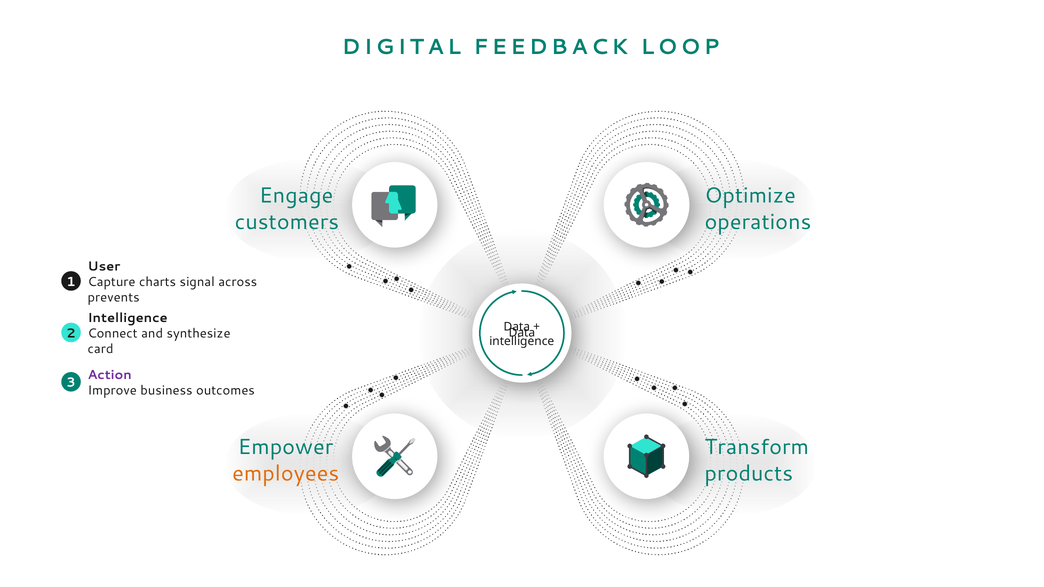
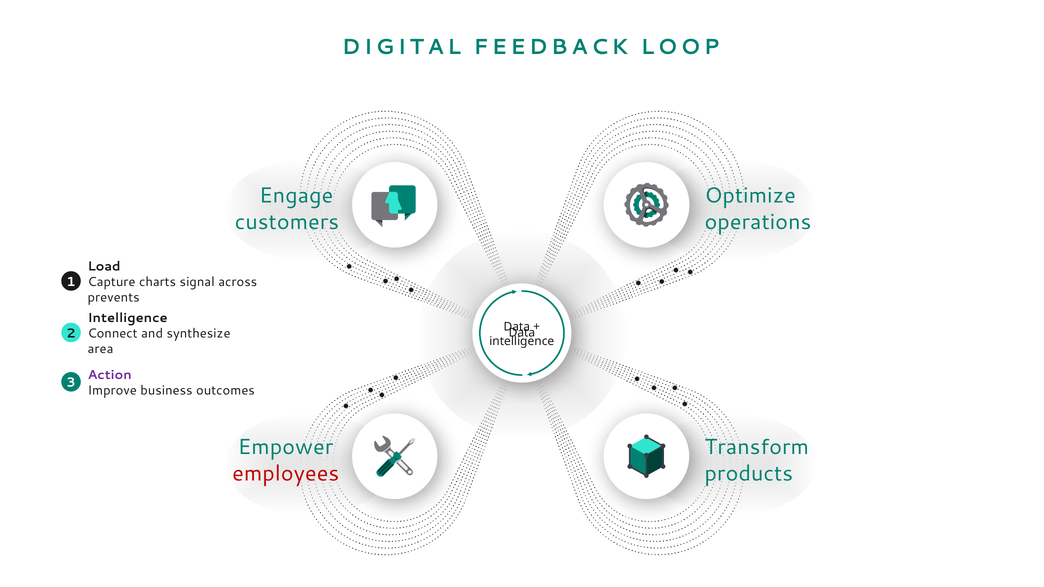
User: User -> Load
card: card -> area
employees colour: orange -> red
